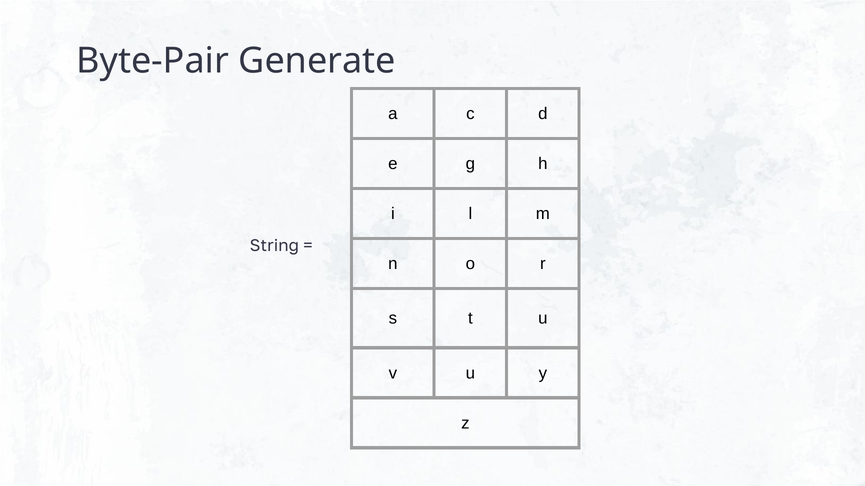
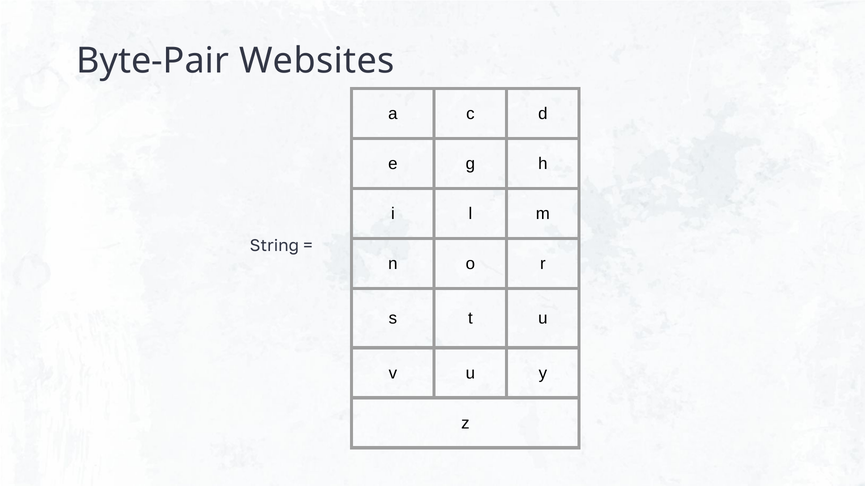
Generate: Generate -> Websites
